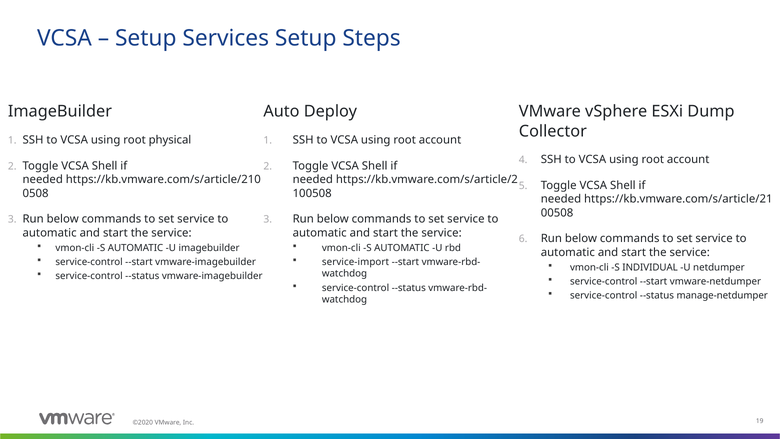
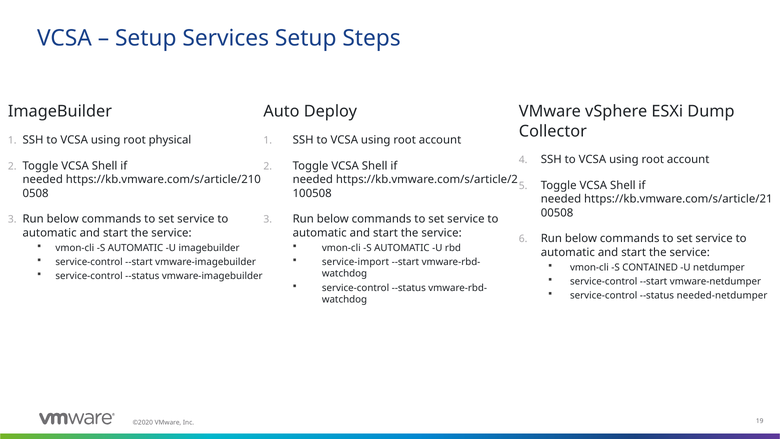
INDIVIDUAL: INDIVIDUAL -> CONTAINED
manage-netdumper: manage-netdumper -> needed-netdumper
